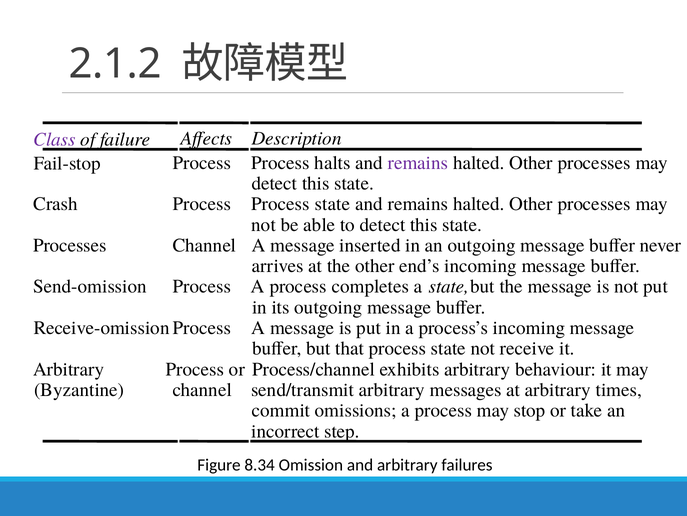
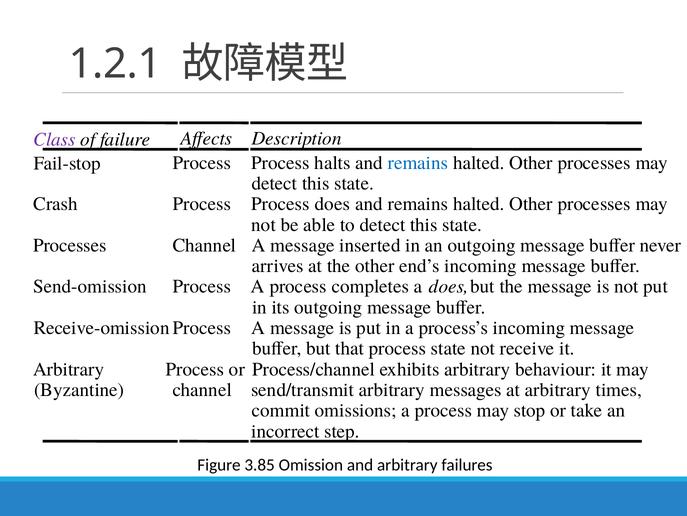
2.1.2: 2.1.2 -> 1.2.1
remains at (418, 162) colour: purple -> blue
Process Process state: state -> does
a state: state -> does
8.34: 8.34 -> 3.85
